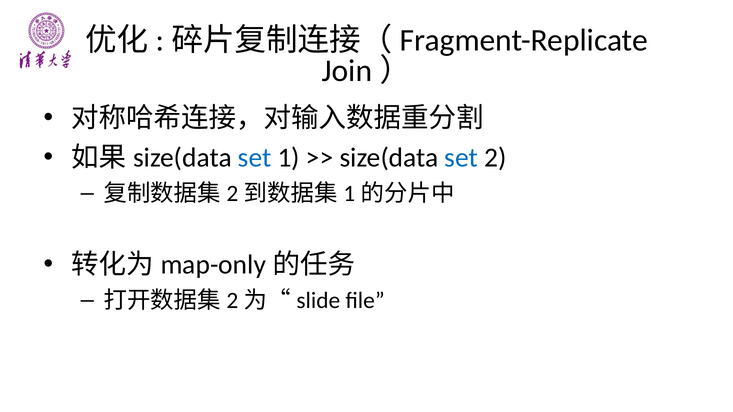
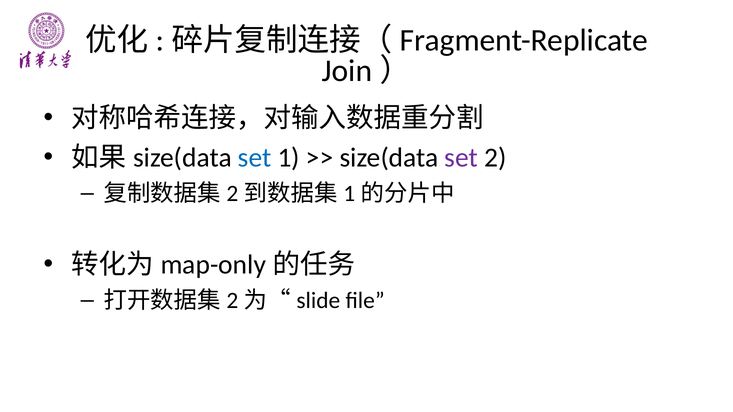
set at (461, 158) colour: blue -> purple
